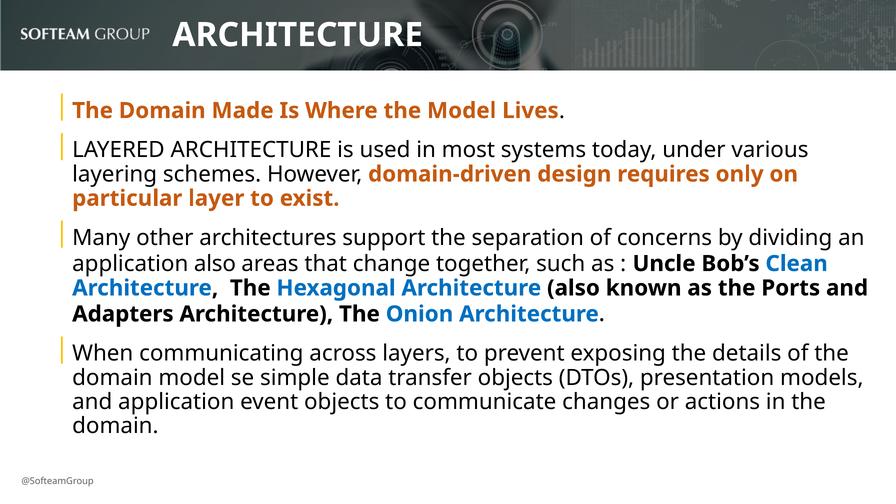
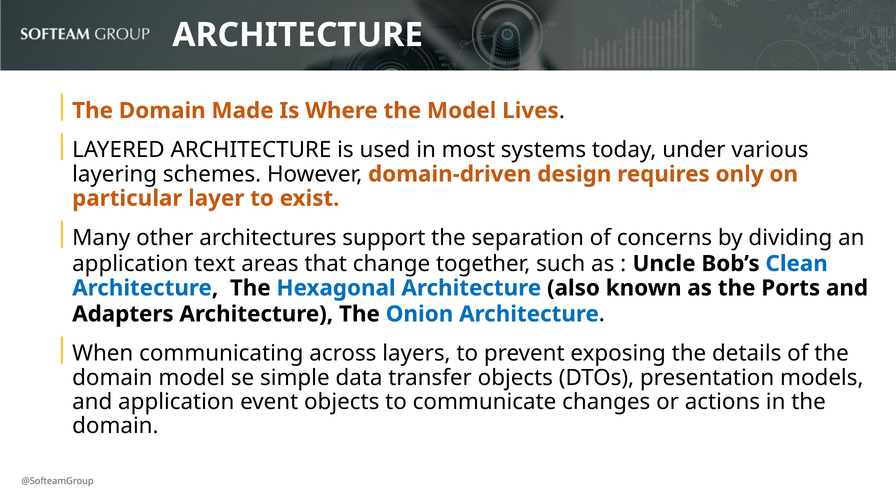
application also: also -> text
